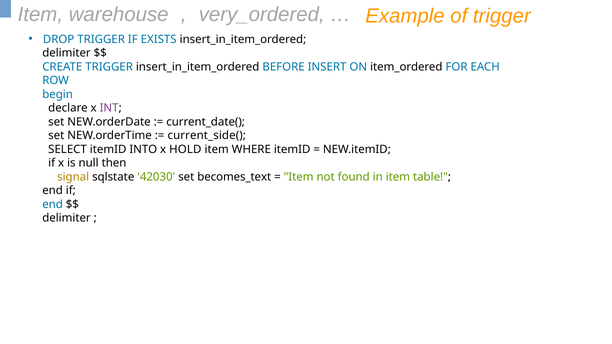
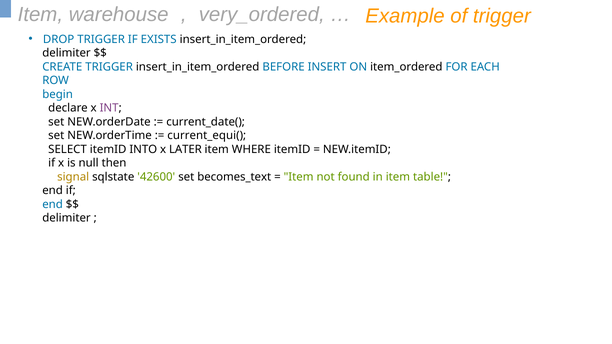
current_side(: current_side( -> current_equi(
HOLD: HOLD -> LATER
42030: 42030 -> 42600
